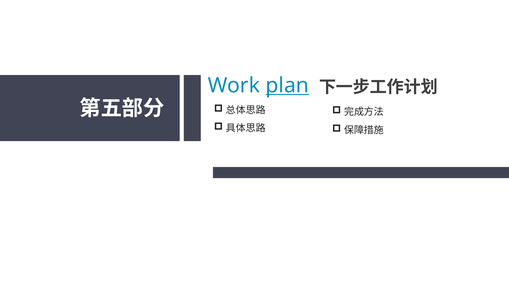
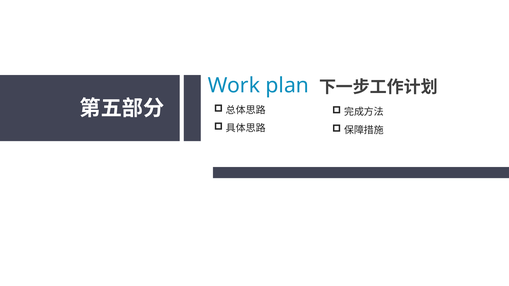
plan underline: present -> none
